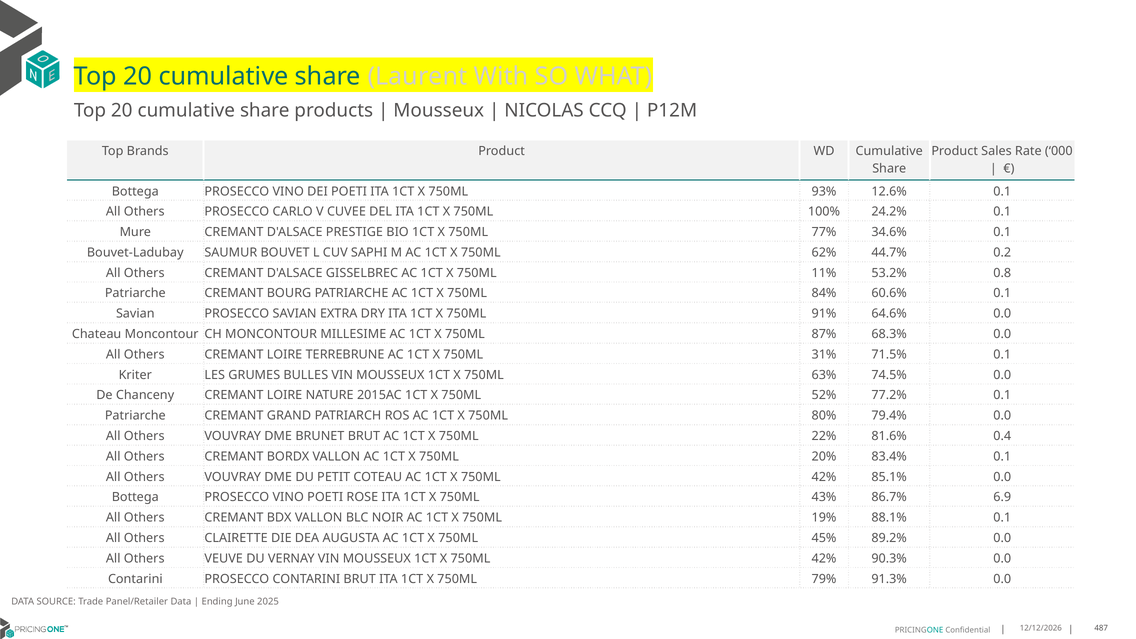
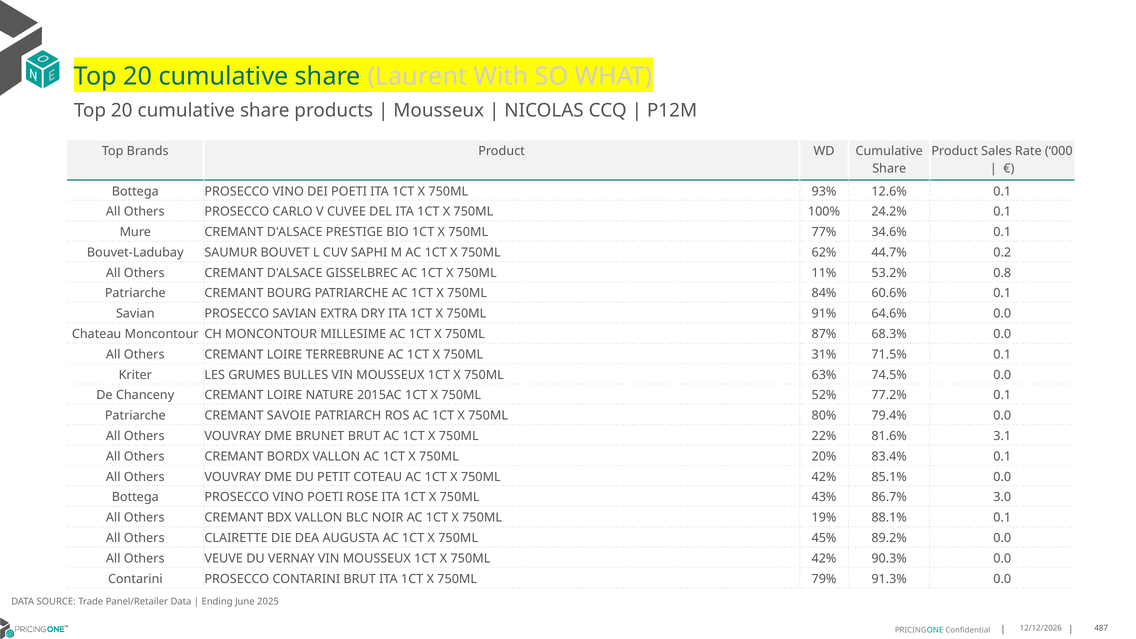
GRAND: GRAND -> SAVOIE
0.4: 0.4 -> 3.1
6.9: 6.9 -> 3.0
